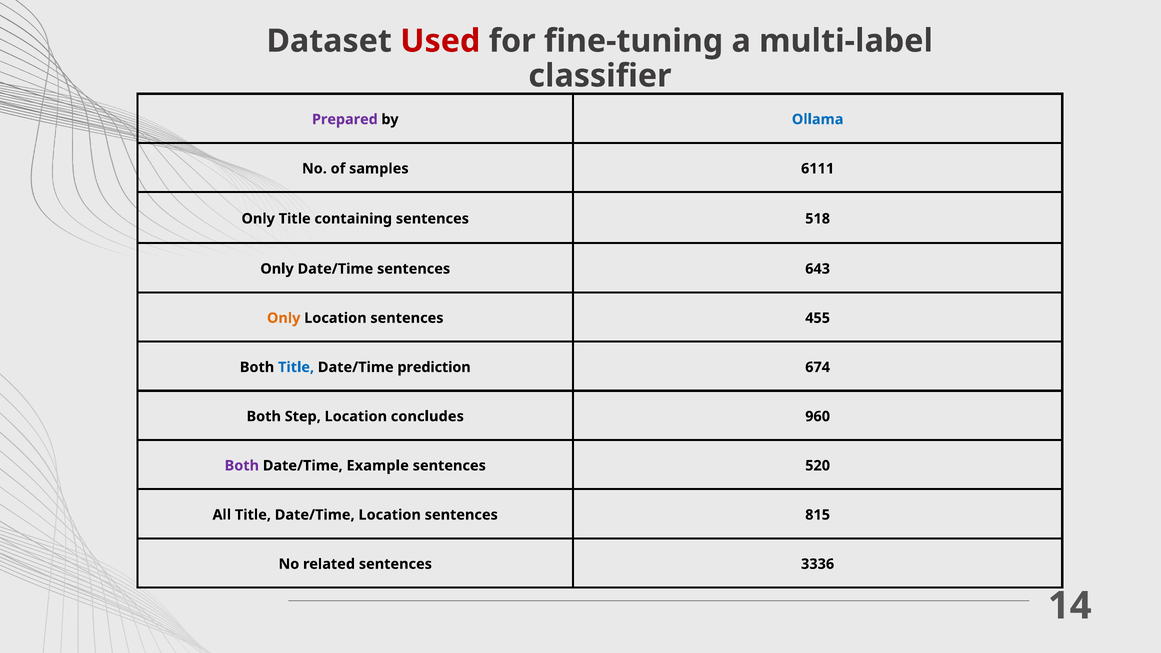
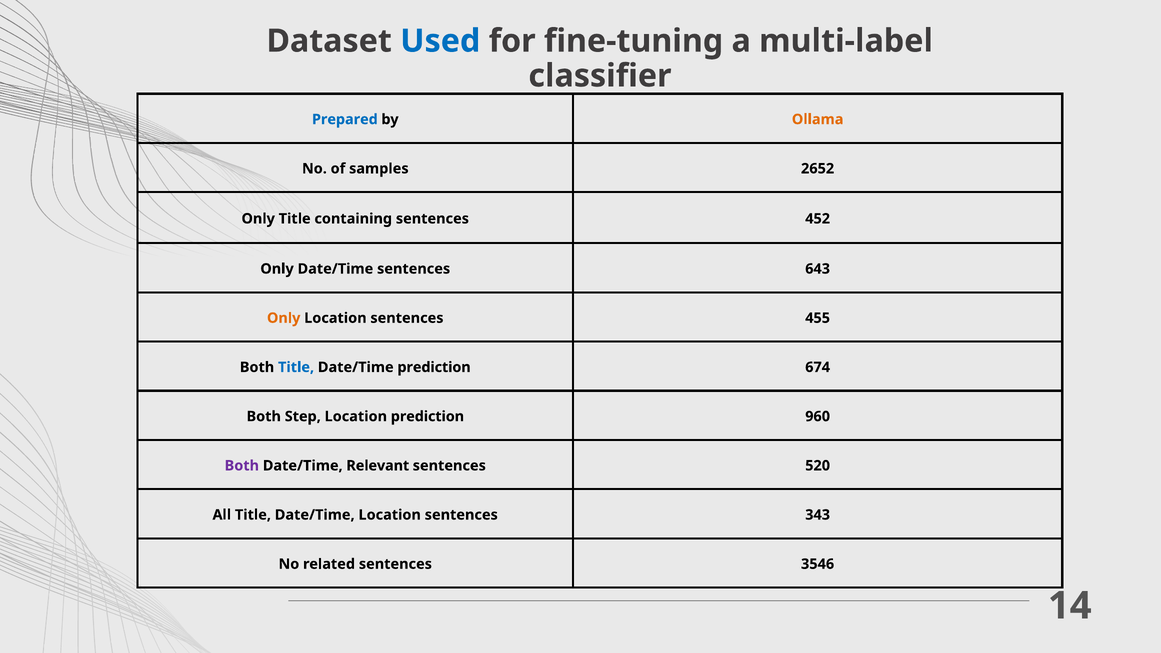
Used colour: red -> blue
Prepared colour: purple -> blue
Ollama colour: blue -> orange
6111: 6111 -> 2652
518: 518 -> 452
Location concludes: concludes -> prediction
Example: Example -> Relevant
815: 815 -> 343
3336: 3336 -> 3546
